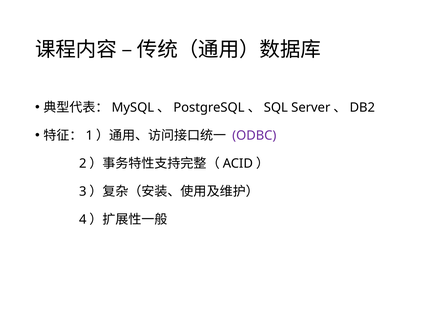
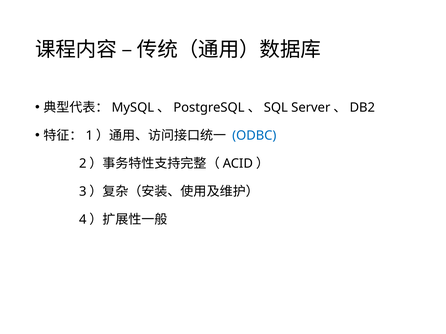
ODBC colour: purple -> blue
